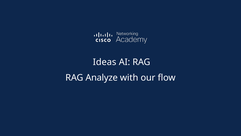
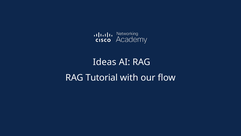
Analyze: Analyze -> Tutorial
